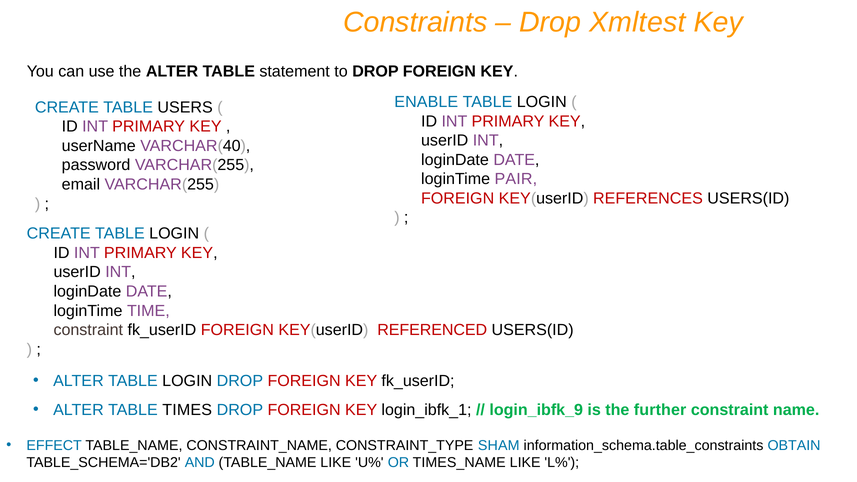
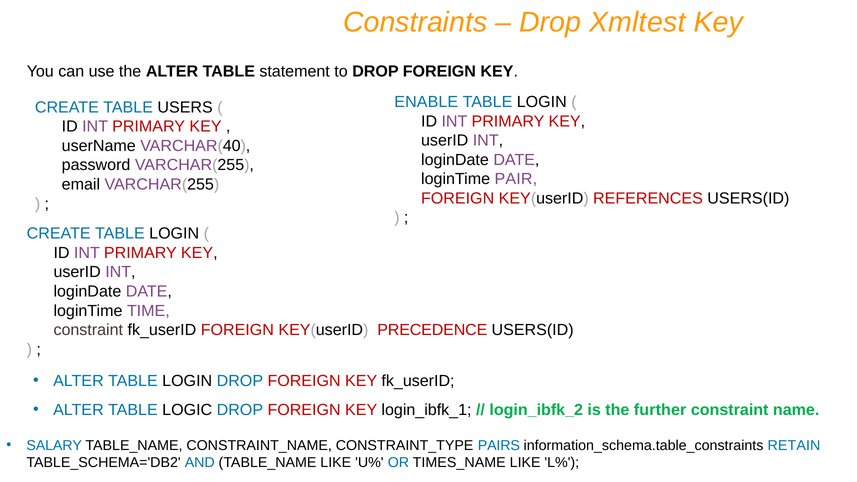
REFERENCED: REFERENCED -> PRECEDENCE
TIMES: TIMES -> LOGIC
login_ibfk_9: login_ibfk_9 -> login_ibfk_2
EFFECT: EFFECT -> SALARY
SHAM: SHAM -> PAIRS
OBTAIN: OBTAIN -> RETAIN
